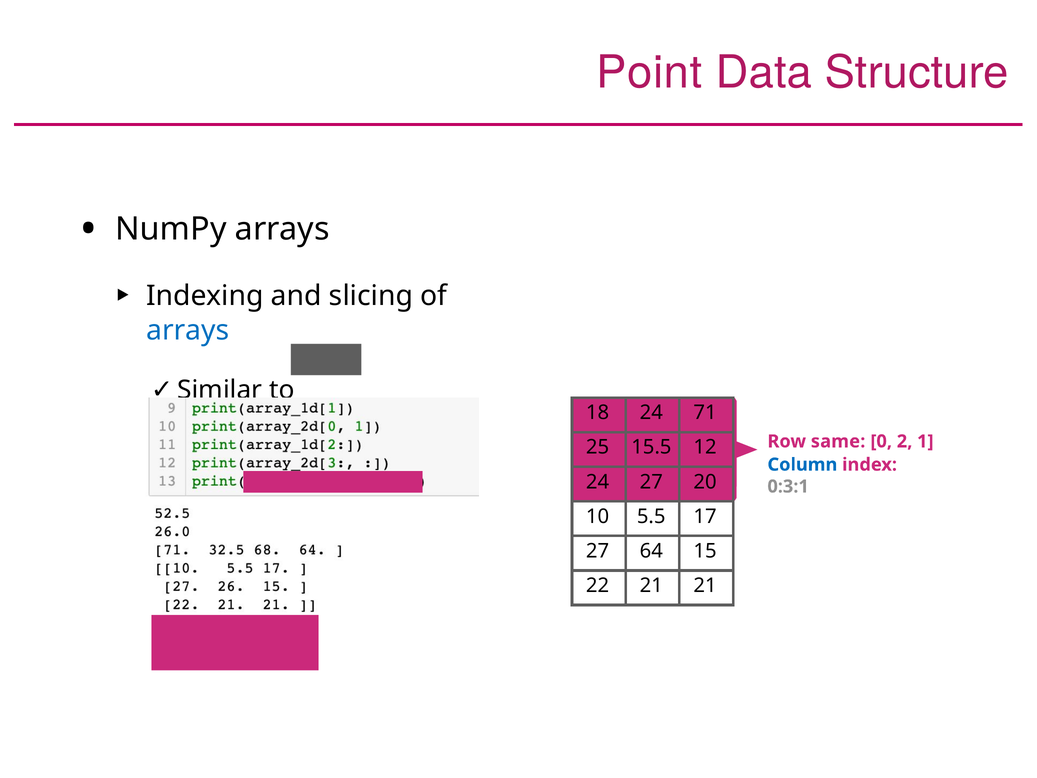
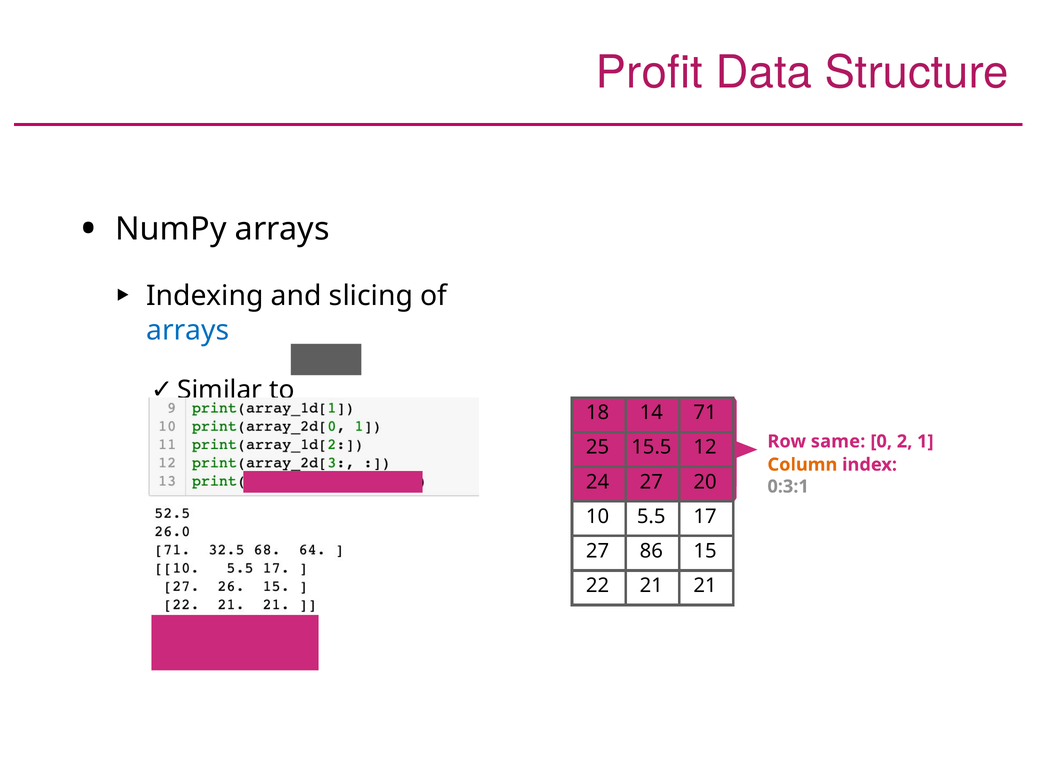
Point: Point -> Profit
18 24: 24 -> 14
Column colour: blue -> orange
64: 64 -> 86
